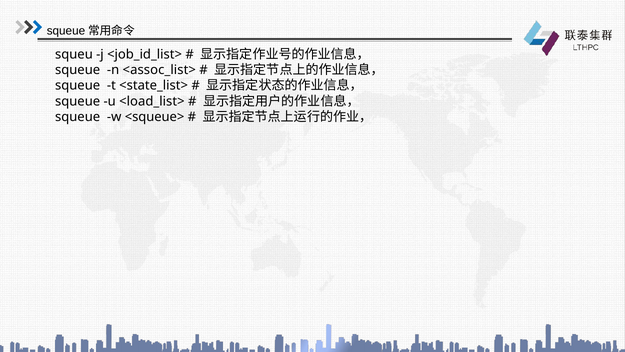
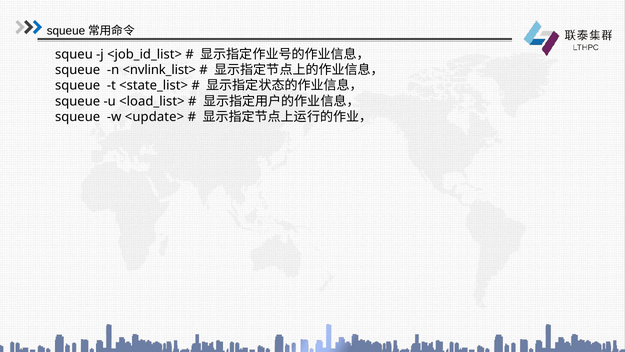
<assoc_list>: <assoc_list> -> <nvlink_list>
<squeue>: <squeue> -> <update>
